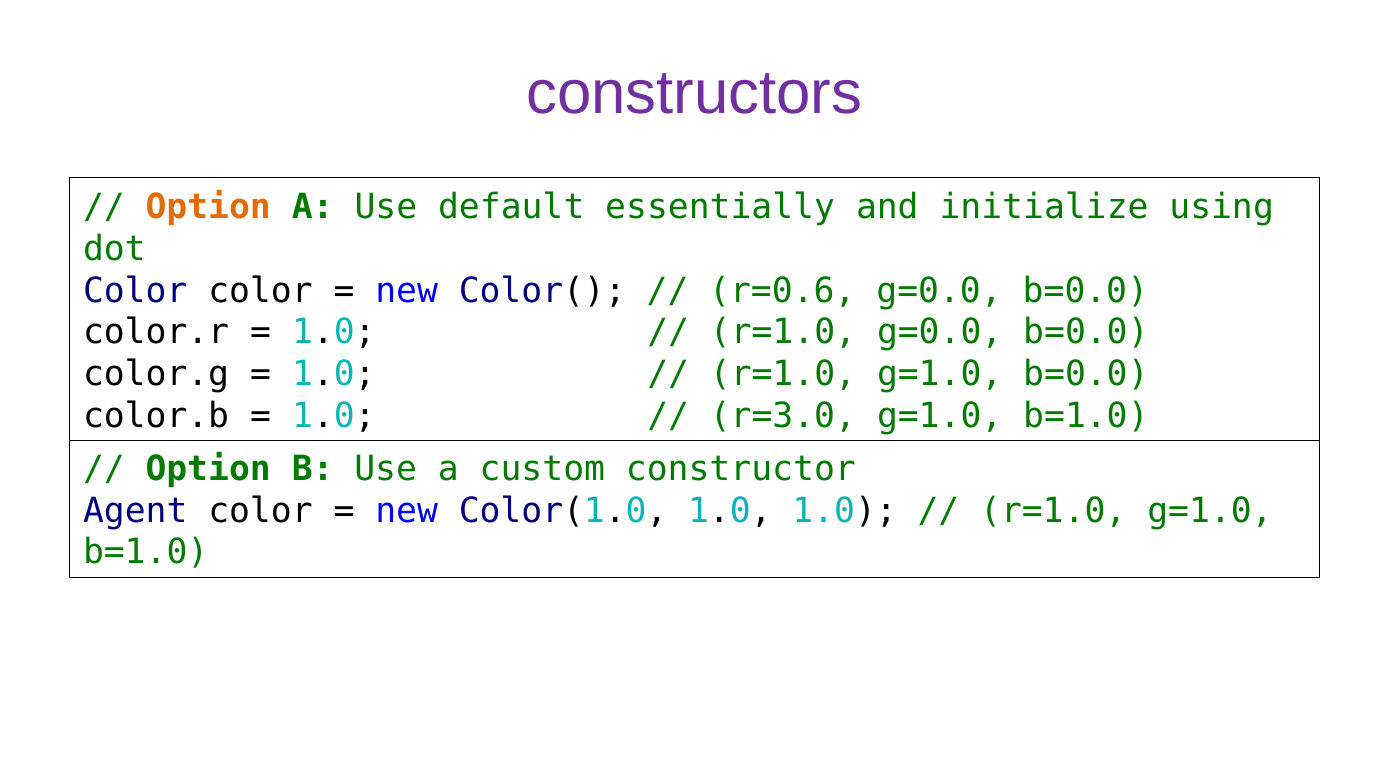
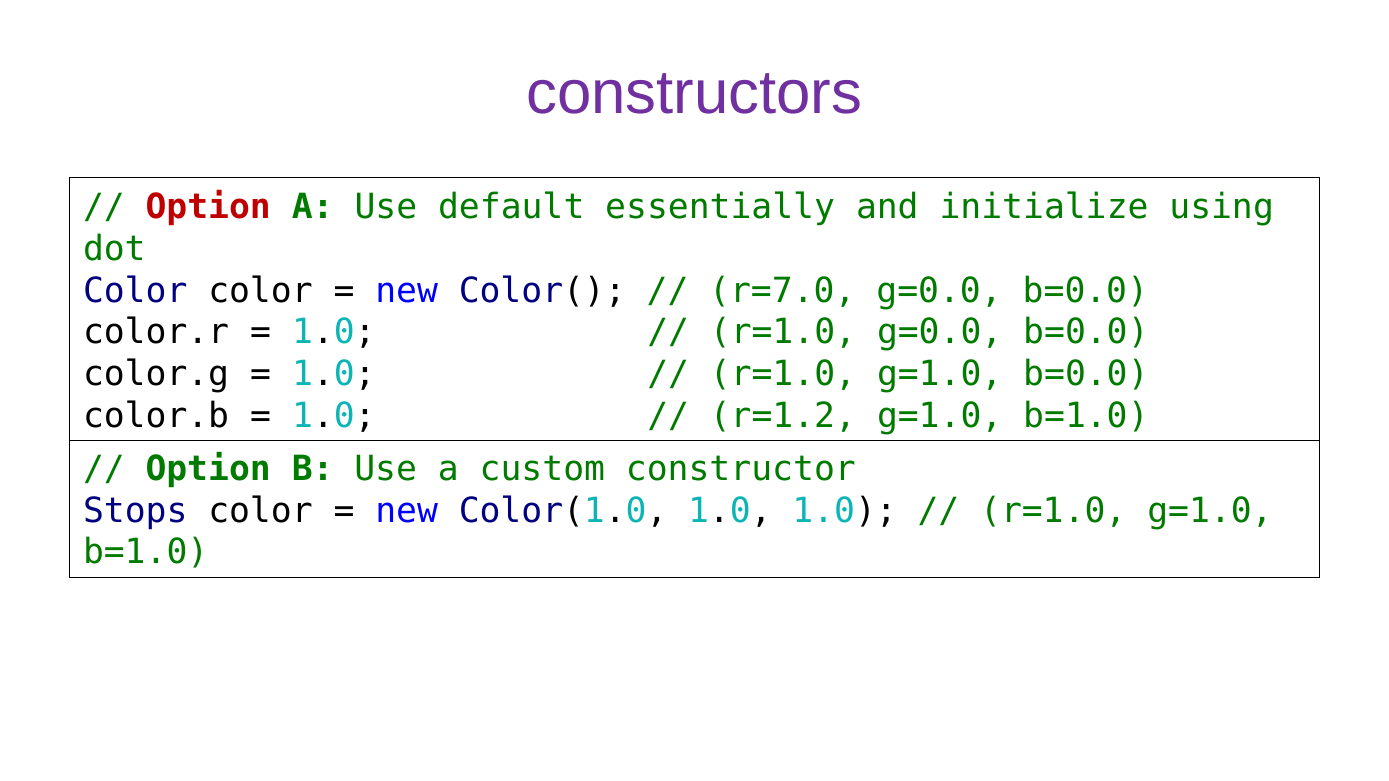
Option at (208, 208) colour: orange -> red
r=0.6: r=0.6 -> r=7.0
r=3.0: r=3.0 -> r=1.2
Agent: Agent -> Stops
